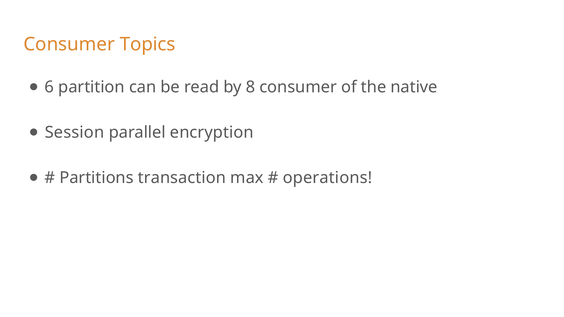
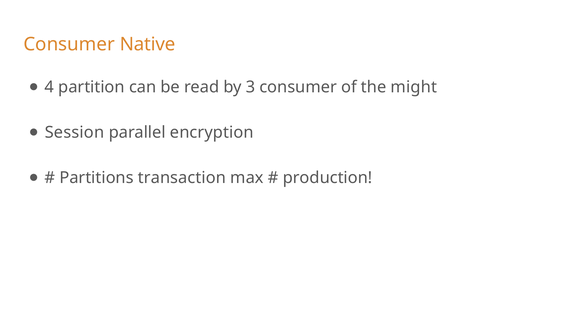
Topics: Topics -> Native
6: 6 -> 4
8: 8 -> 3
native: native -> might
operations: operations -> production
